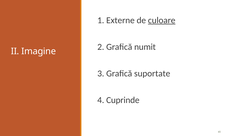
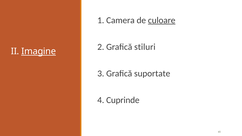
Externe: Externe -> Camera
numit: numit -> stiluri
Imagine underline: none -> present
